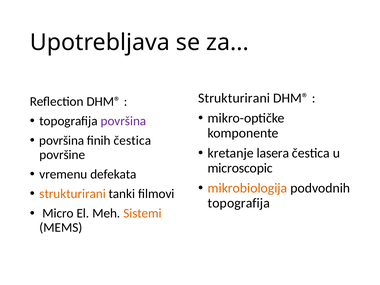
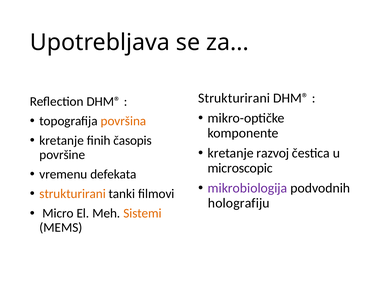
površina at (123, 121) colour: purple -> orange
površina at (62, 141): površina -> kretanje
finih čestica: čestica -> časopis
lasera: lasera -> razvoj
mikrobiologija colour: orange -> purple
topografija at (239, 203): topografija -> holografiju
